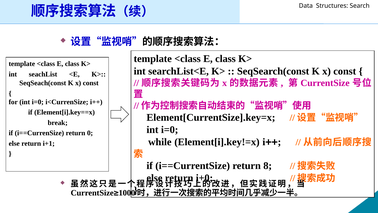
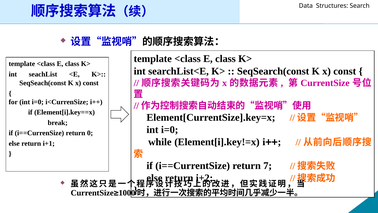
8: 8 -> 7
i+0: i+0 -> i+2
